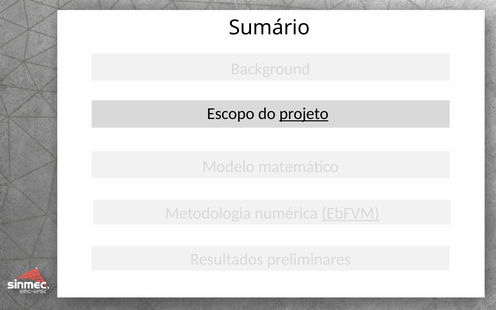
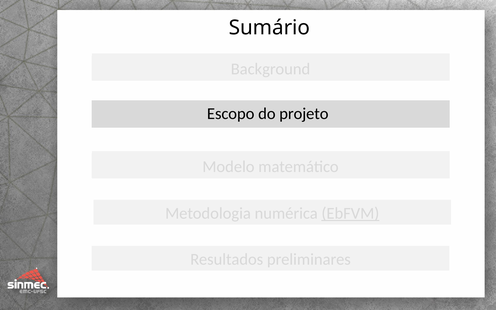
projeto underline: present -> none
